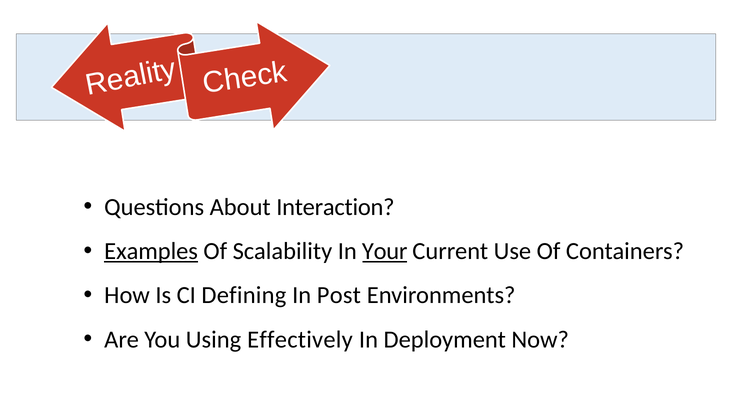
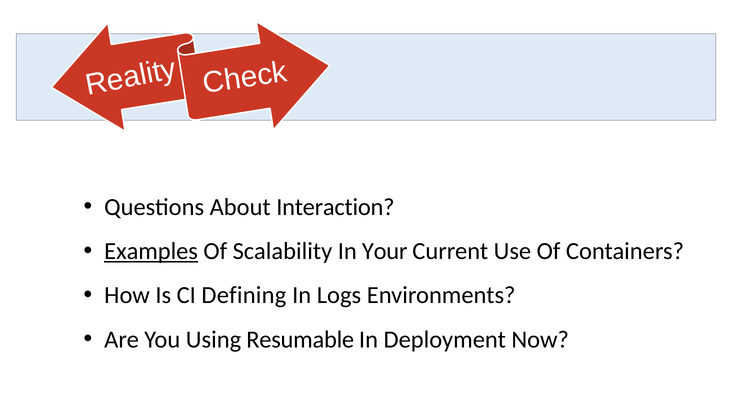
Your underline: present -> none
Post: Post -> Logs
Effectively: Effectively -> Resumable
